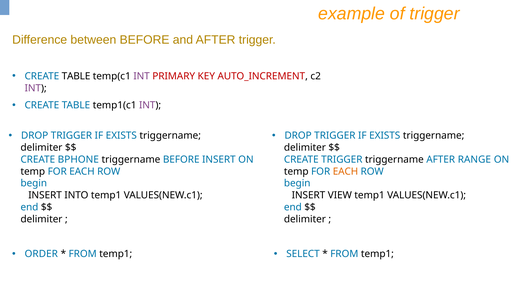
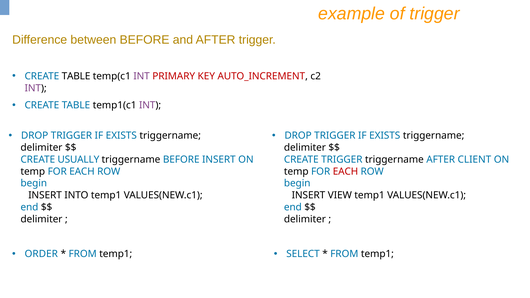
BPHONE: BPHONE -> USUALLY
RANGE: RANGE -> CLIENT
EACH at (345, 172) colour: orange -> red
